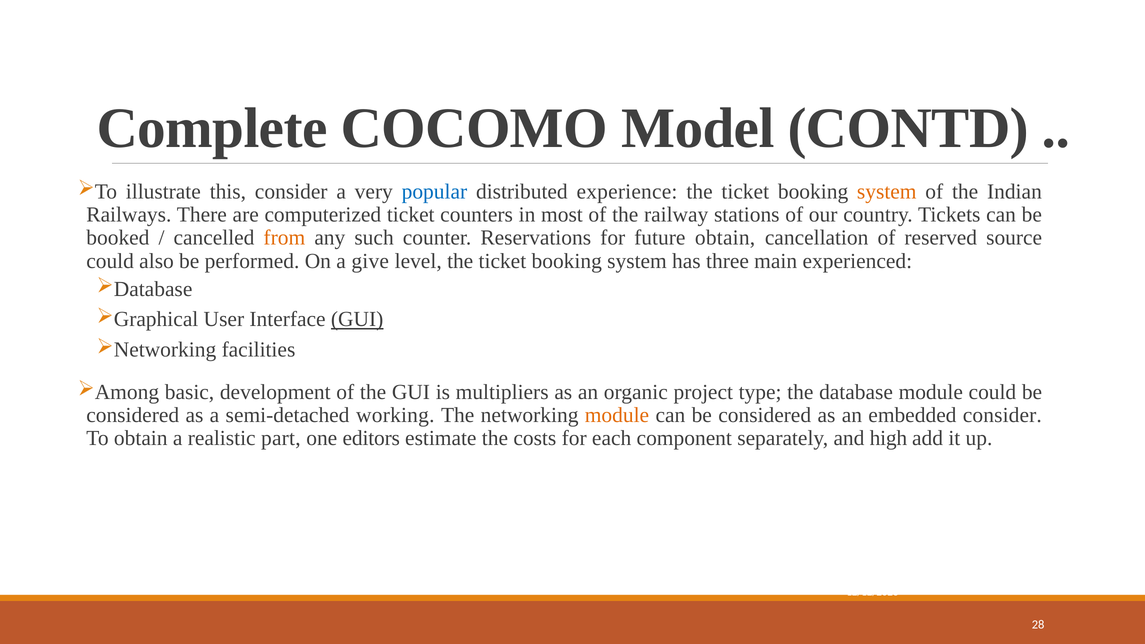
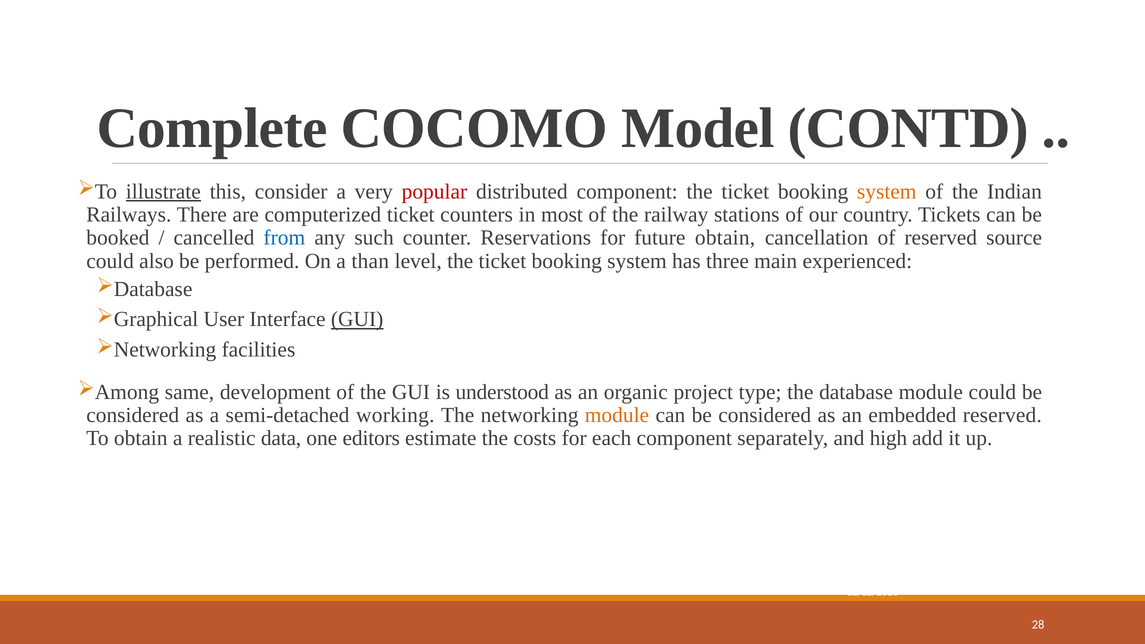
illustrate underline: none -> present
popular colour: blue -> red
distributed experience: experience -> component
from colour: orange -> blue
give: give -> than
basic: basic -> same
multipliers: multipliers -> understood
embedded consider: consider -> reserved
part: part -> data
